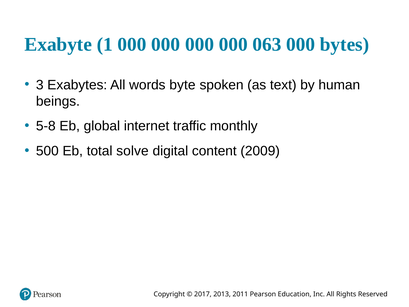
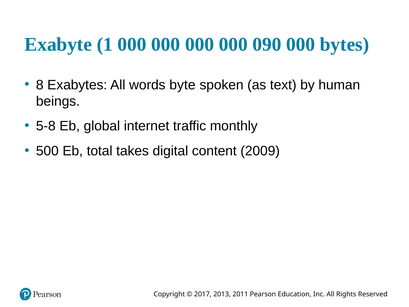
063: 063 -> 090
3: 3 -> 8
solve: solve -> takes
